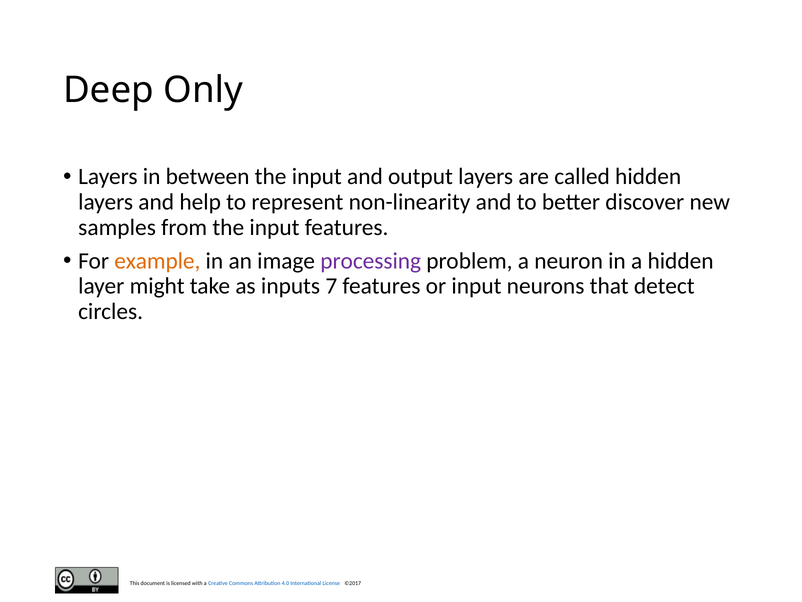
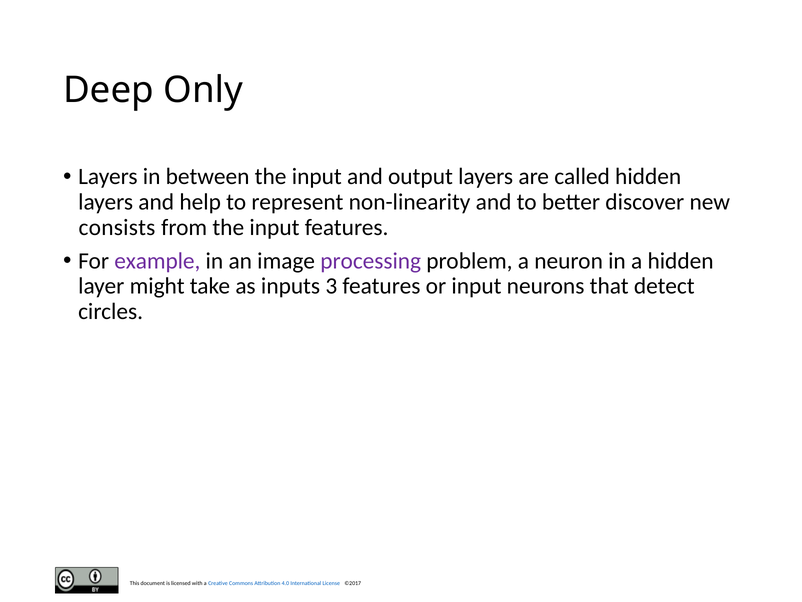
samples: samples -> consists
example colour: orange -> purple
7: 7 -> 3
